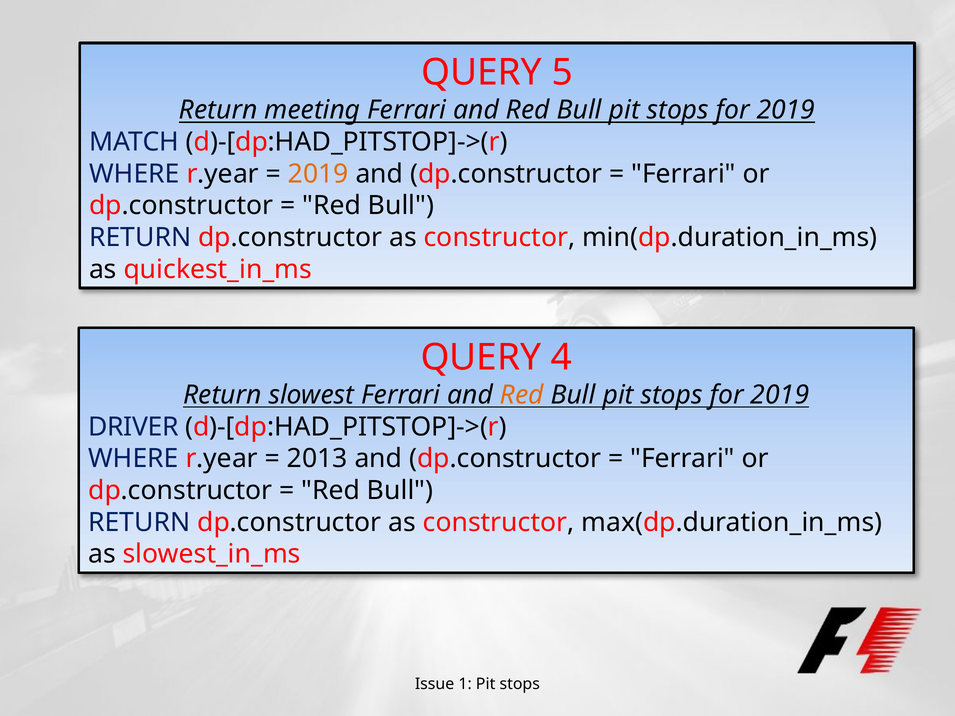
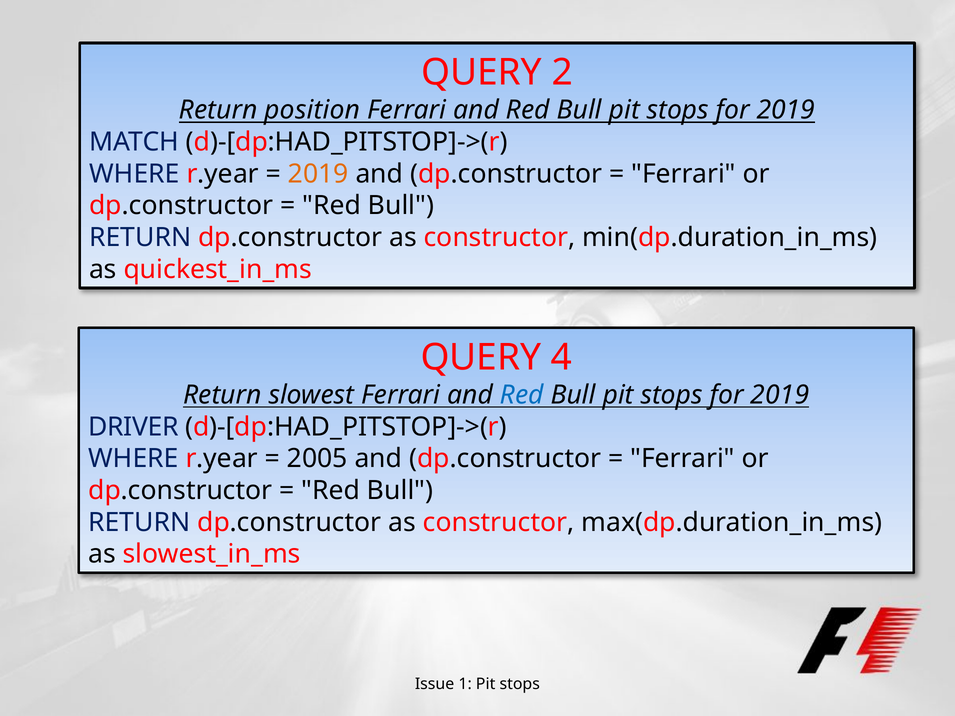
5: 5 -> 2
meeting: meeting -> position
Red at (522, 395) colour: orange -> blue
2013: 2013 -> 2005
